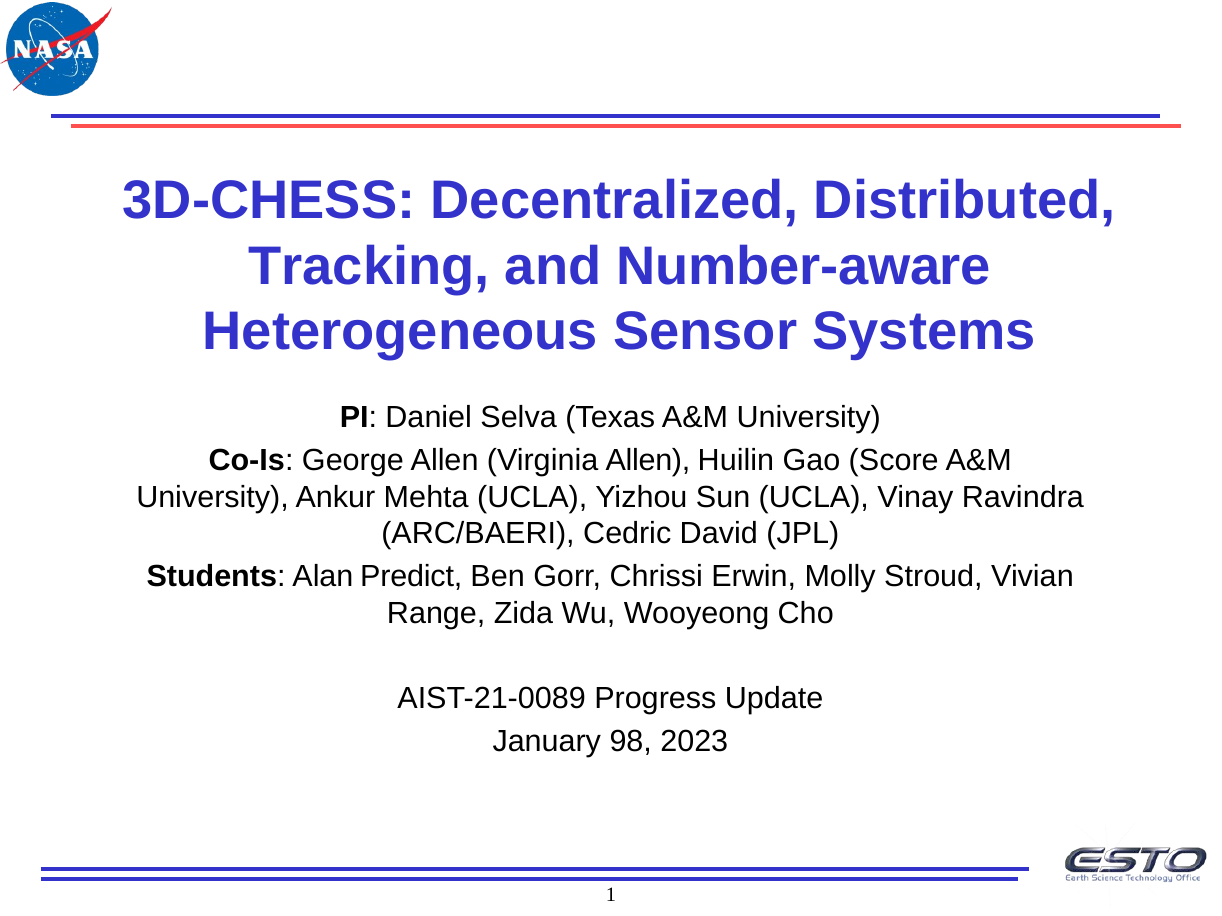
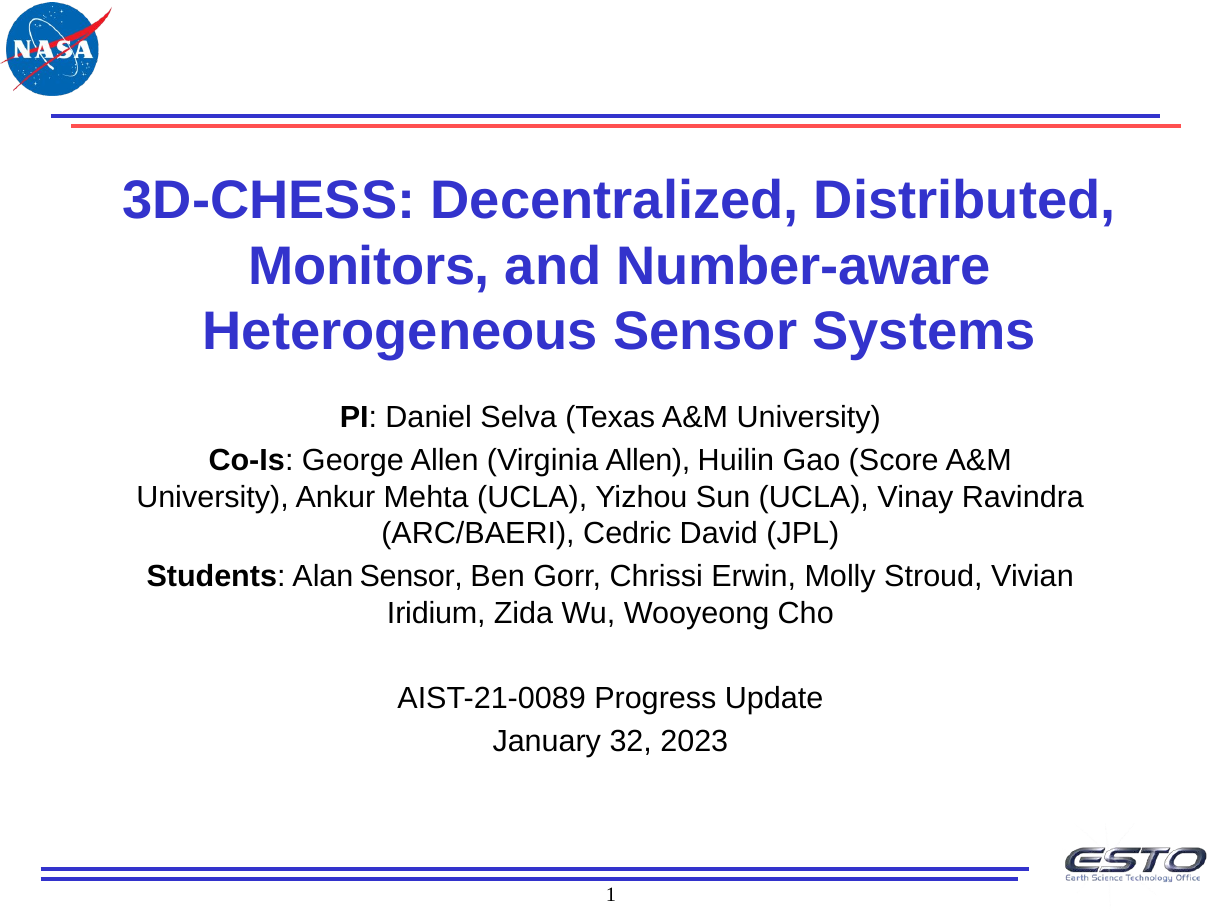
Tracking: Tracking -> Monitors
Alan Predict: Predict -> Sensor
Range: Range -> Iridium
98: 98 -> 32
